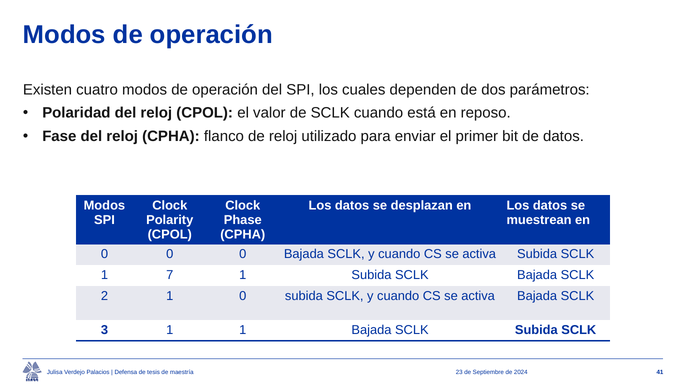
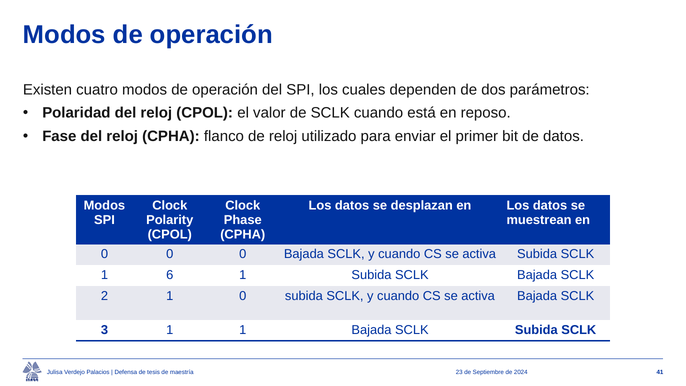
7: 7 -> 6
